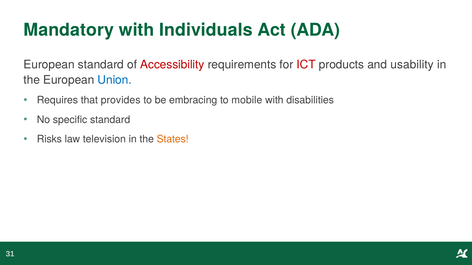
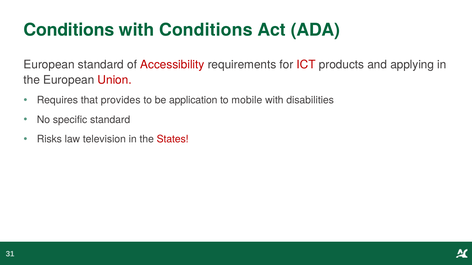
Mandatory at (69, 30): Mandatory -> Conditions
with Individuals: Individuals -> Conditions
usability: usability -> applying
Union colour: blue -> red
embracing: embracing -> application
States colour: orange -> red
